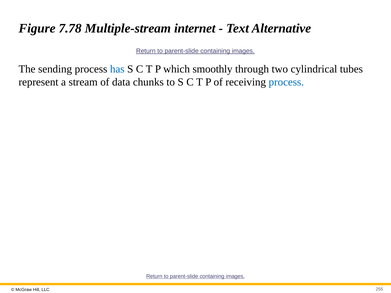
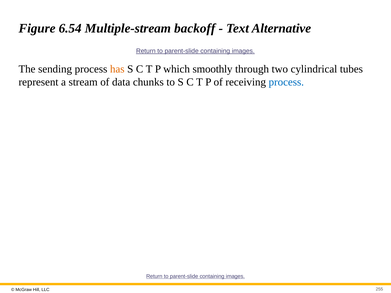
7.78: 7.78 -> 6.54
internet: internet -> backoff
has colour: blue -> orange
